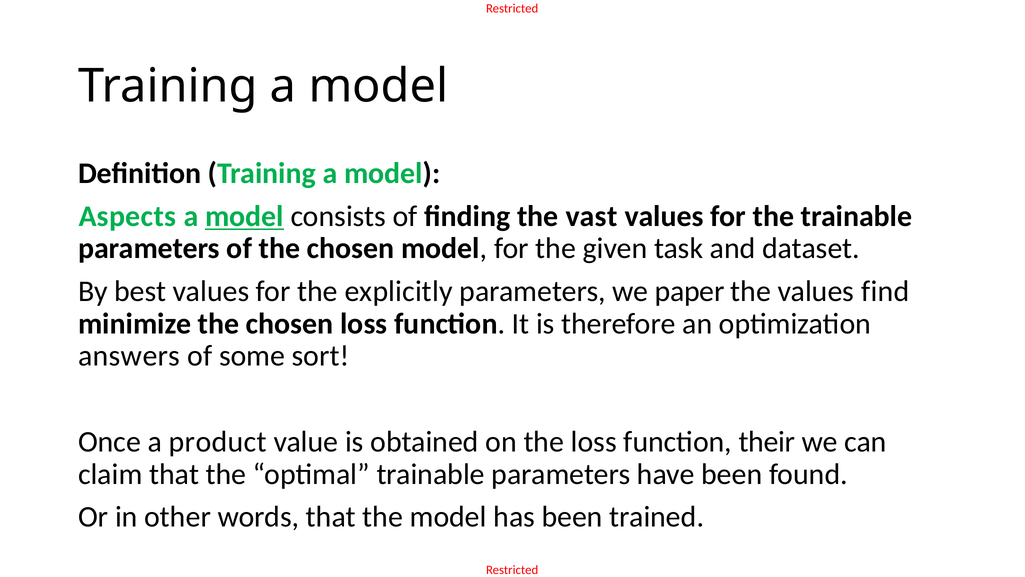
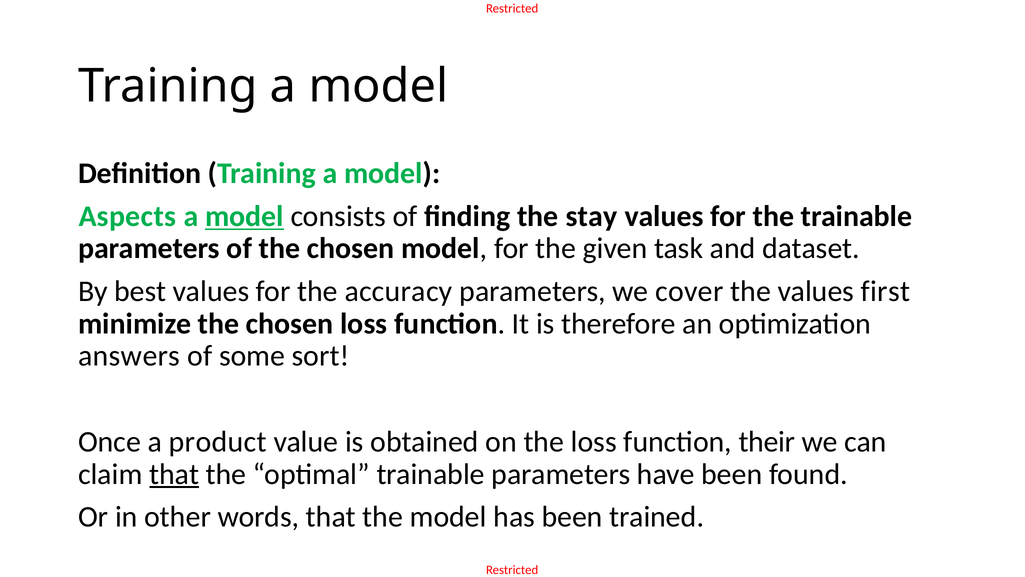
vast: vast -> stay
explicitly: explicitly -> accuracy
paper: paper -> cover
find: find -> first
that at (174, 474) underline: none -> present
